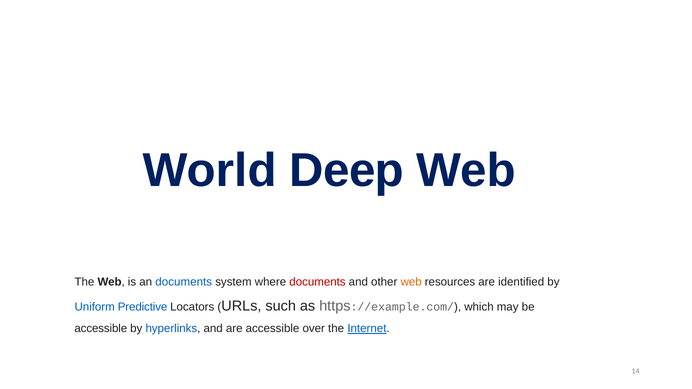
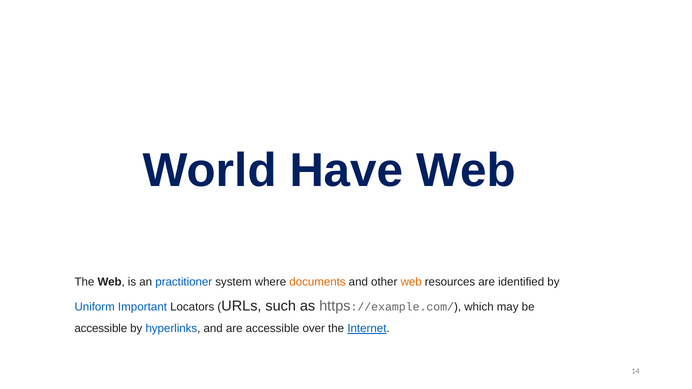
Deep: Deep -> Have
an documents: documents -> practitioner
documents at (317, 282) colour: red -> orange
Predictive: Predictive -> Important
